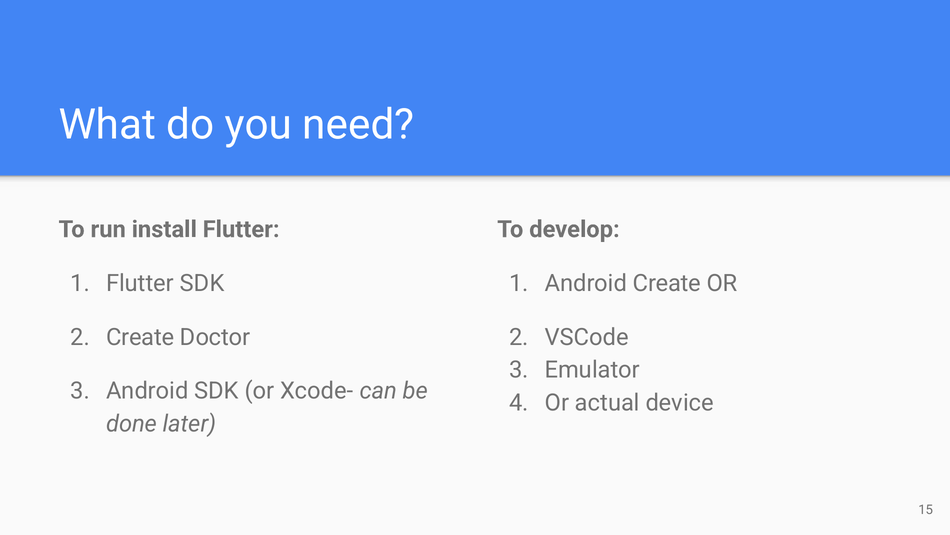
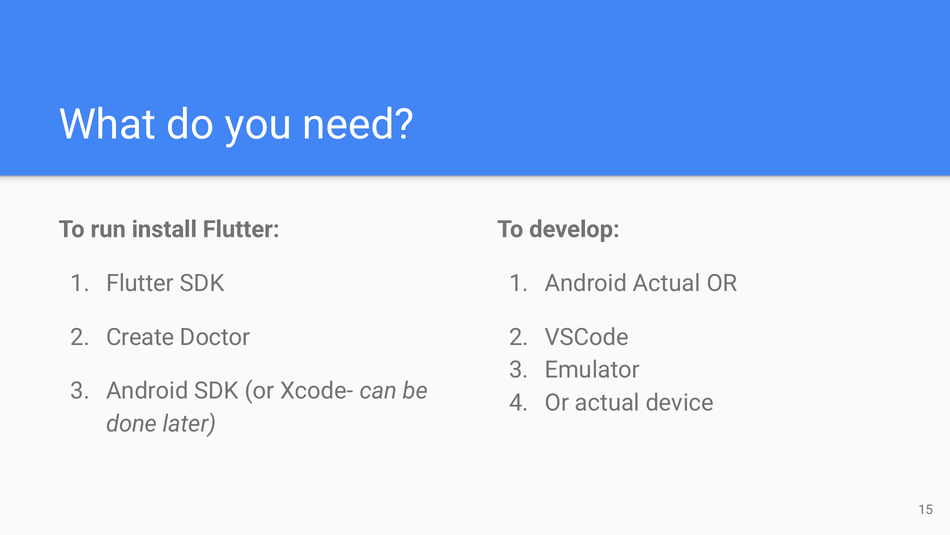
Android Create: Create -> Actual
